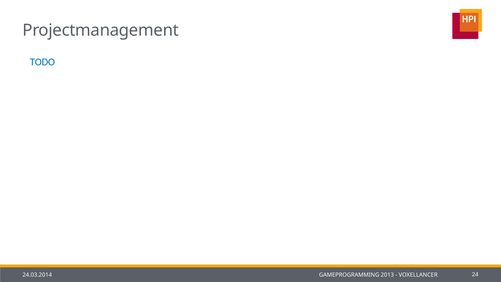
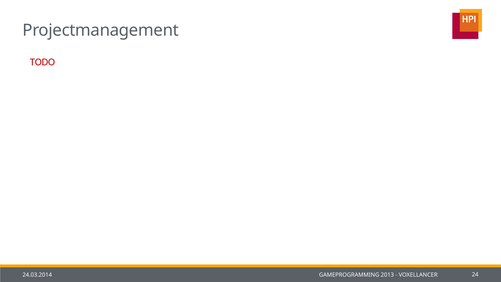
TODO colour: blue -> red
